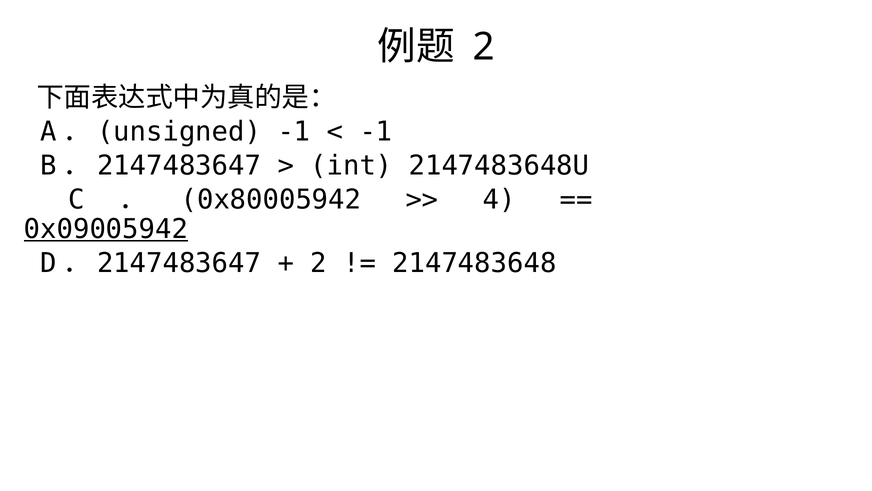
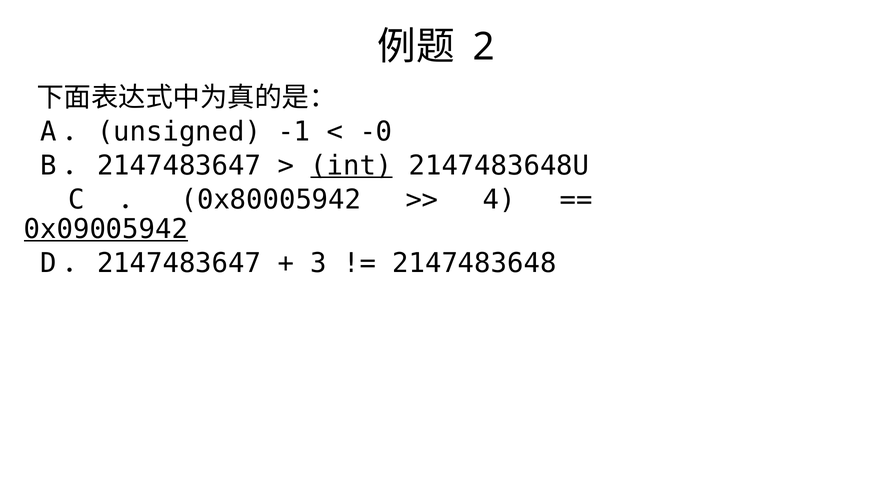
-1 at (376, 132): -1 -> -0
int underline: none -> present
2 at (319, 263): 2 -> 3
